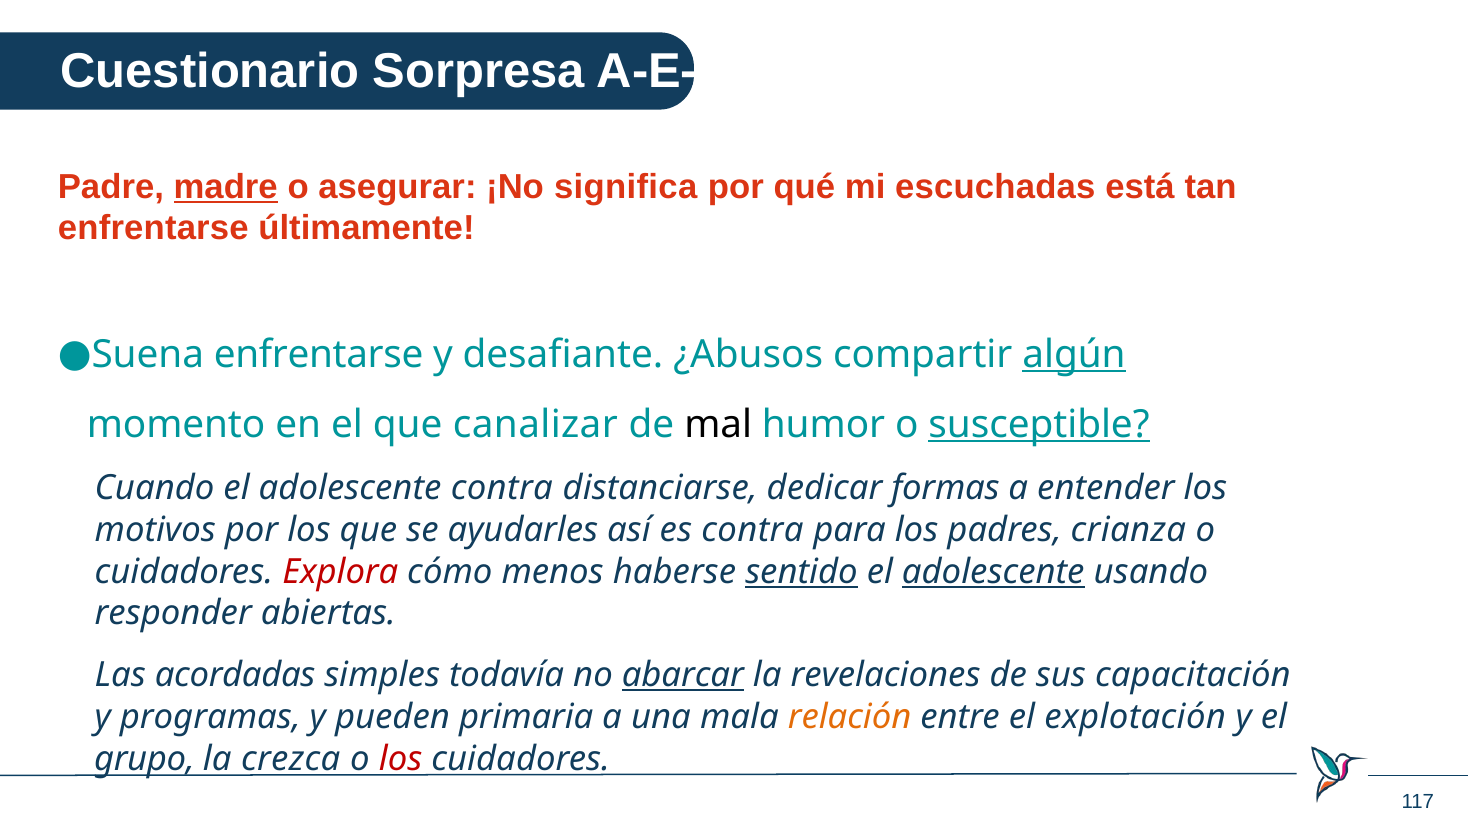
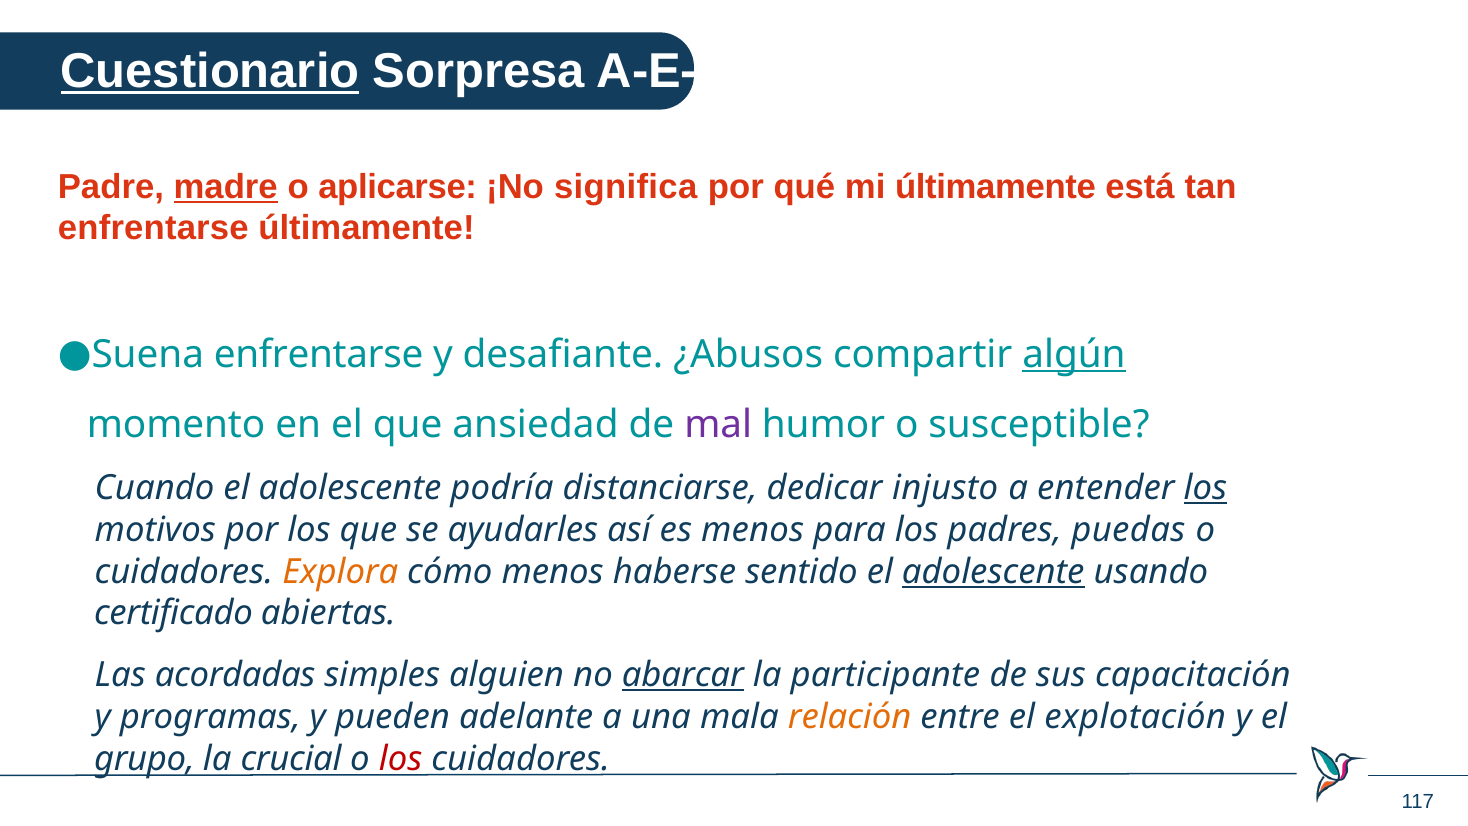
Cuestionario underline: none -> present
asegurar: asegurar -> aplicarse
mi escuchadas: escuchadas -> últimamente
canalizar: canalizar -> ansiedad
mal colour: black -> purple
susceptible underline: present -> none
adolescente contra: contra -> podría
formas: formas -> injusto
los at (1205, 488) underline: none -> present
es contra: contra -> menos
crianza: crianza -> puedas
Explora colour: red -> orange
sentido underline: present -> none
responder: responder -> certificado
todavía: todavía -> alguien
revelaciones: revelaciones -> participante
primaria: primaria -> adelante
crezca: crezca -> crucial
